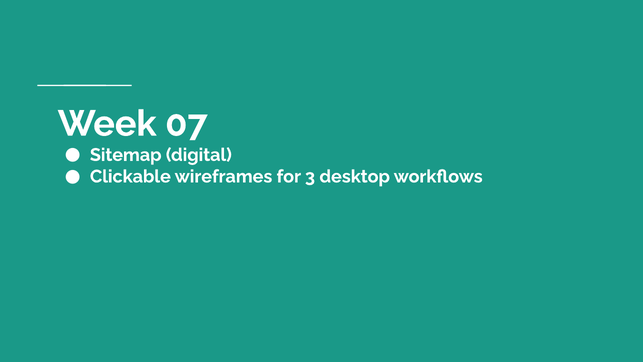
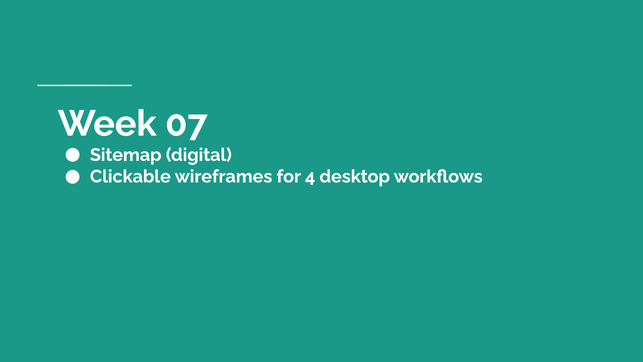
3: 3 -> 4
